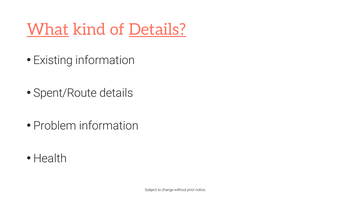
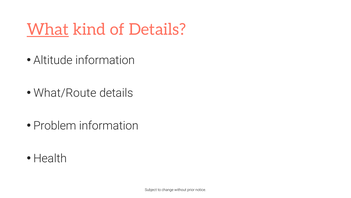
Details at (157, 29) underline: present -> none
Existing: Existing -> Altitude
Spent/Route: Spent/Route -> What/Route
